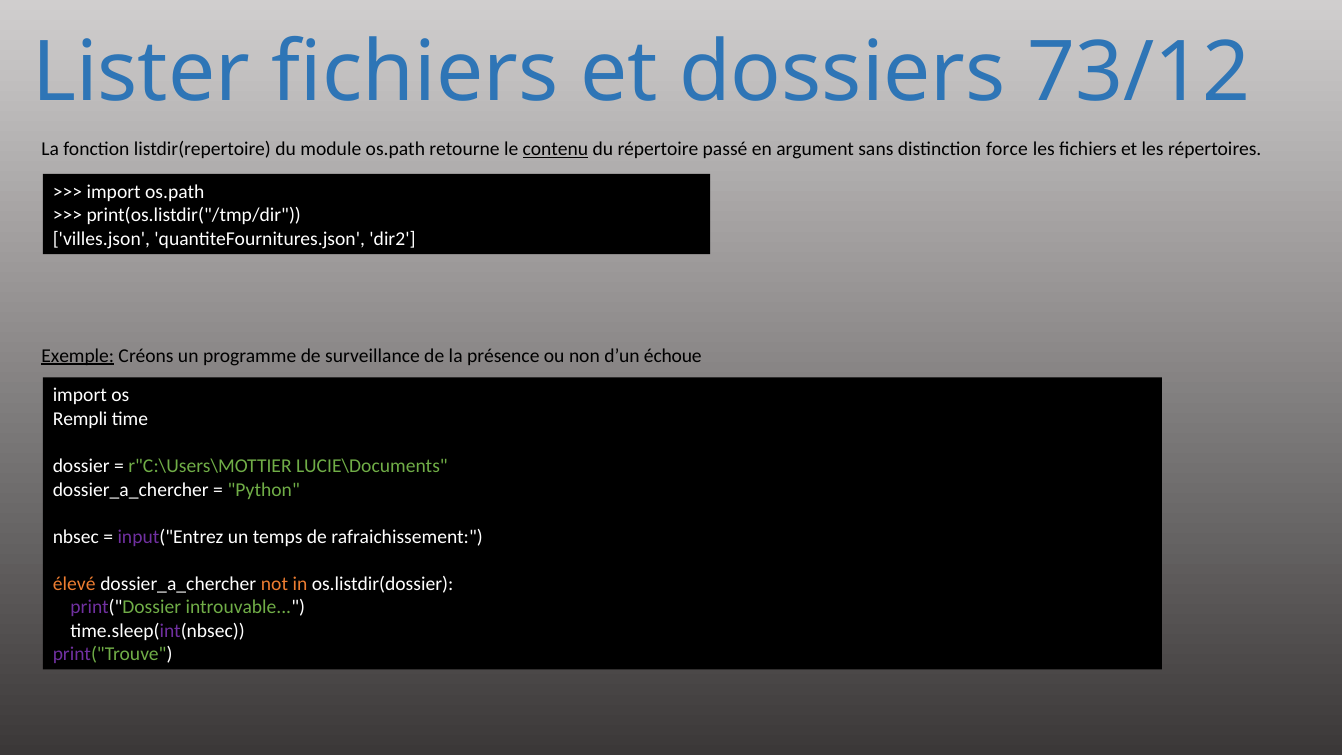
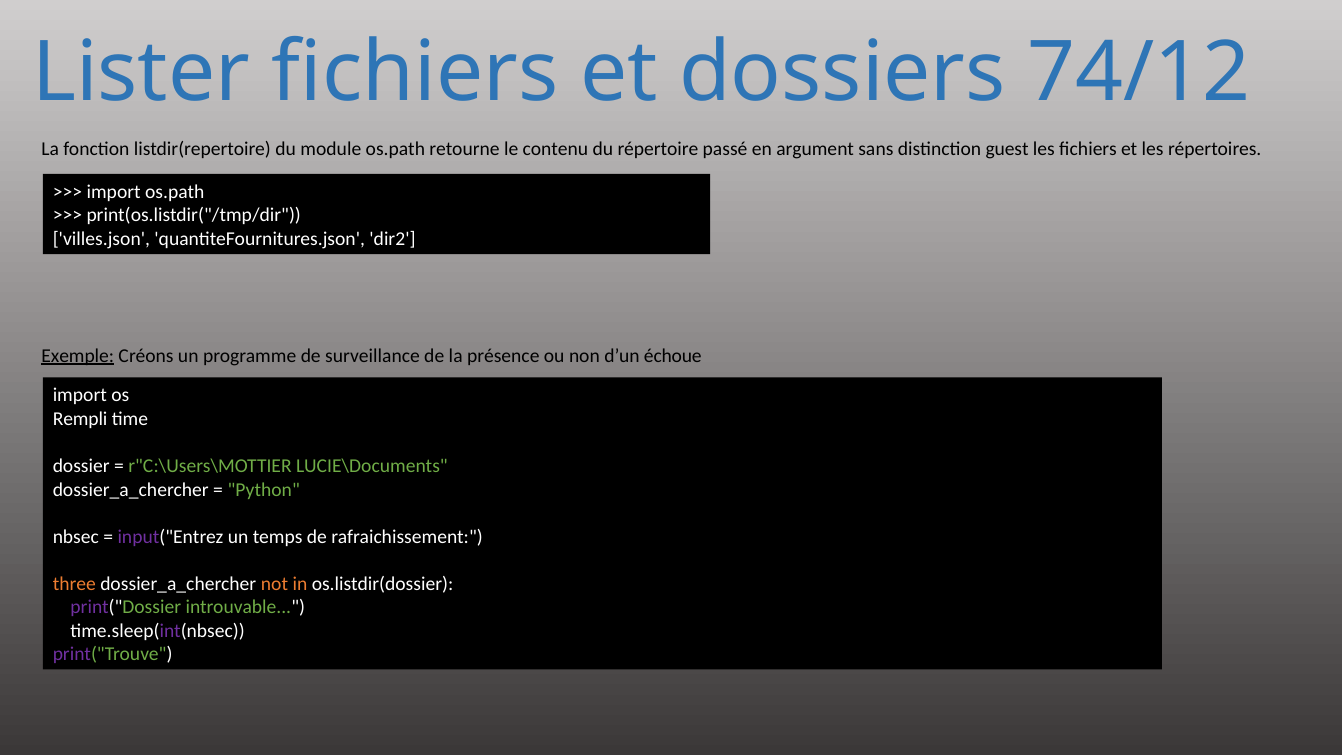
73/12: 73/12 -> 74/12
contenu underline: present -> none
force: force -> guest
élevé: élevé -> three
